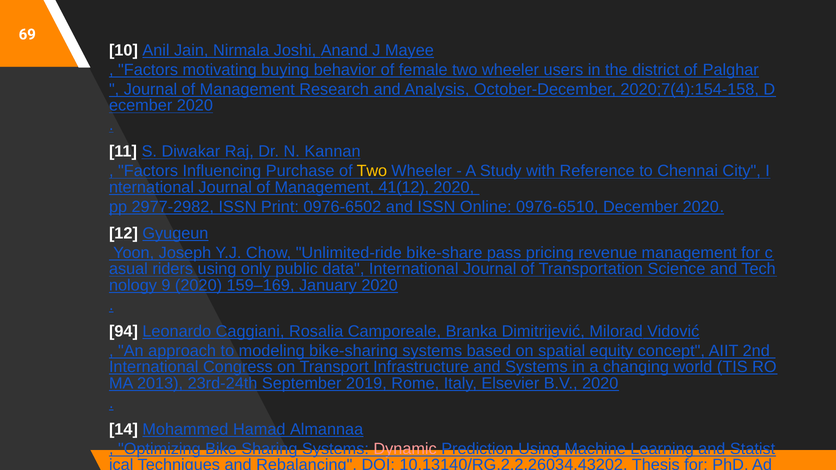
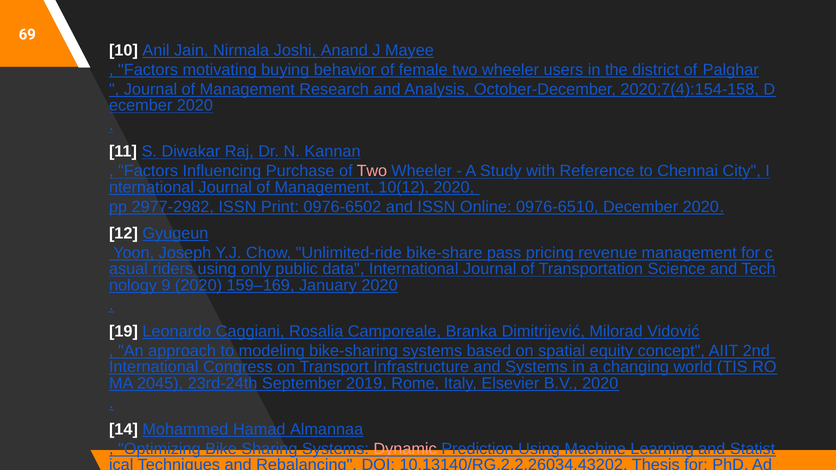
Two at (372, 171) colour: yellow -> pink
41(12: 41(12 -> 10(12
94: 94 -> 19
2013: 2013 -> 2045
